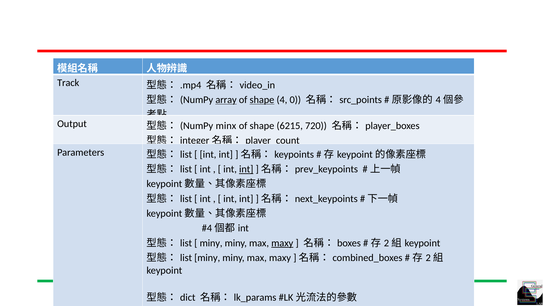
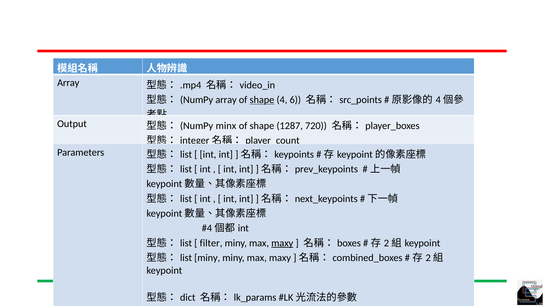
Track at (68, 83): Track -> Array
array at (226, 100) underline: present -> none
0: 0 -> 6
6215: 6215 -> 1287
int at (246, 169) underline: present -> none
miny at (211, 243): miny -> filter
